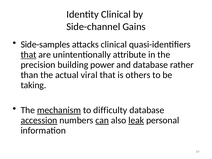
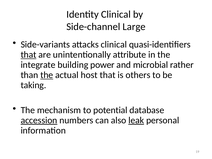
Gains: Gains -> Large
Side-samples: Side-samples -> Side-variants
precision: precision -> integrate
and database: database -> microbial
the at (47, 75) underline: none -> present
viral: viral -> host
mechanism underline: present -> none
difficulty: difficulty -> potential
can underline: present -> none
